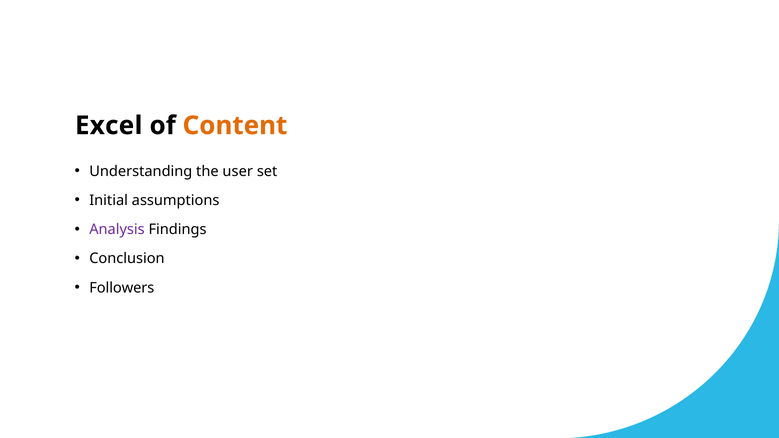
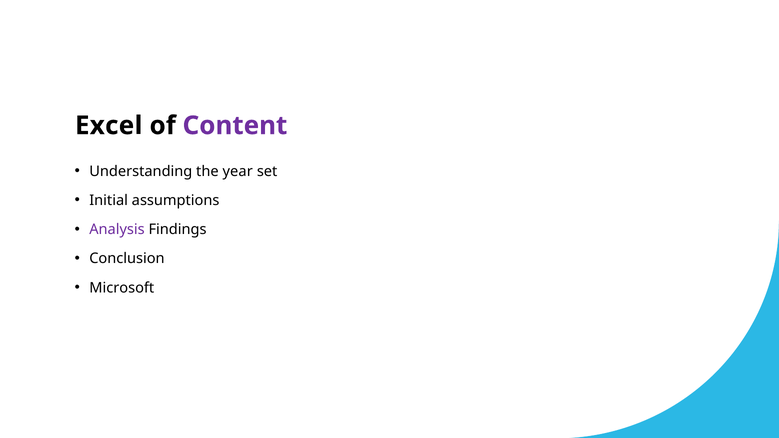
Content colour: orange -> purple
user: user -> year
Followers: Followers -> Microsoft
